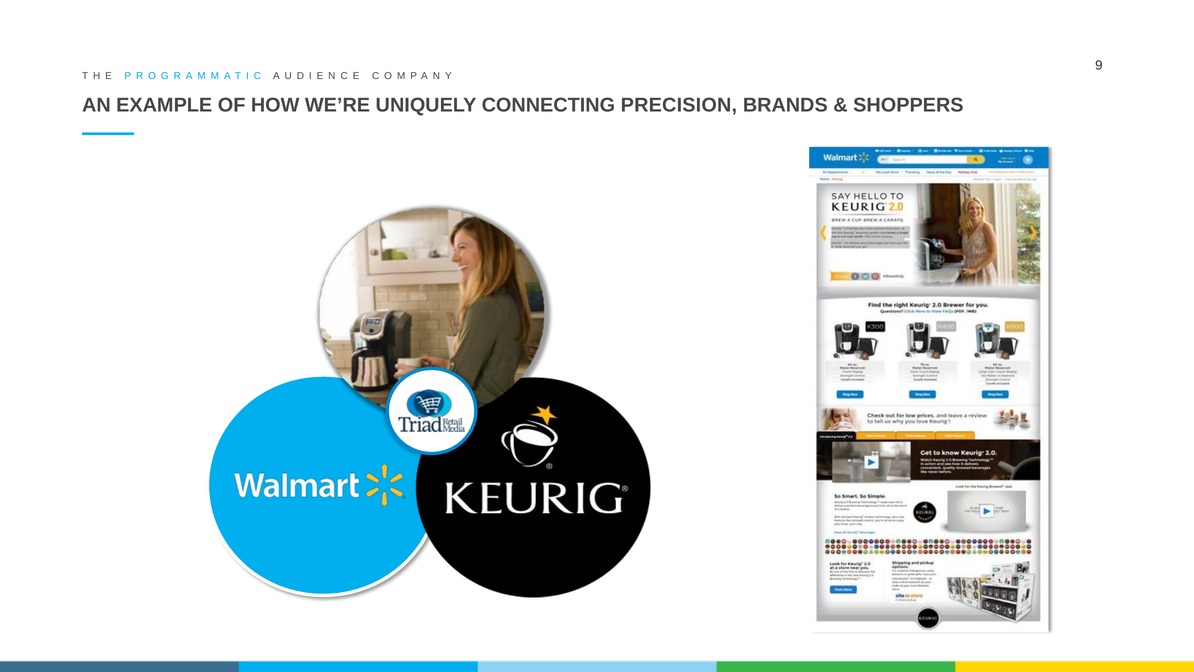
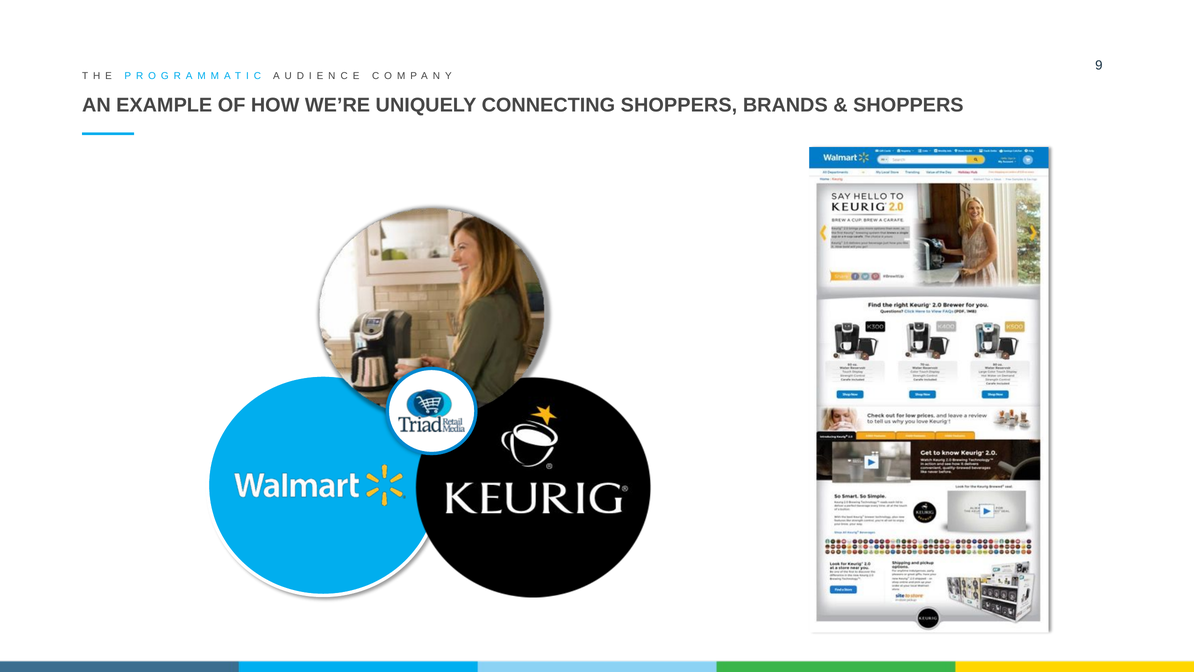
CONNECTING PRECISION: PRECISION -> SHOPPERS
